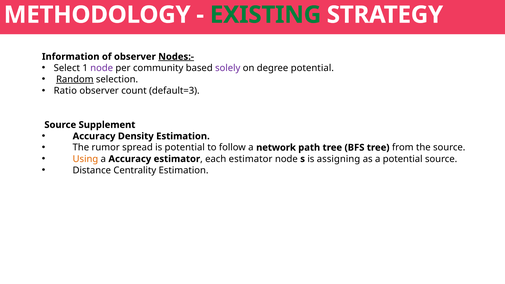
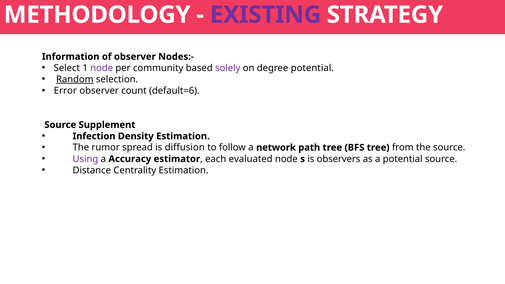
EXISTING colour: green -> purple
Nodes:- underline: present -> none
Ratio: Ratio -> Error
default=3: default=3 -> default=6
Accuracy at (94, 136): Accuracy -> Infection
is potential: potential -> diffusion
Using colour: orange -> purple
each estimator: estimator -> evaluated
assigning: assigning -> observers
